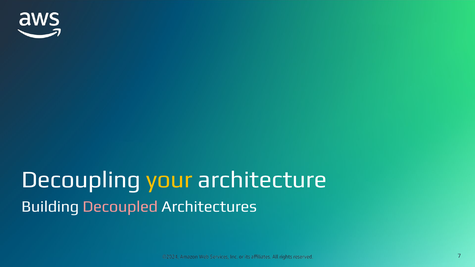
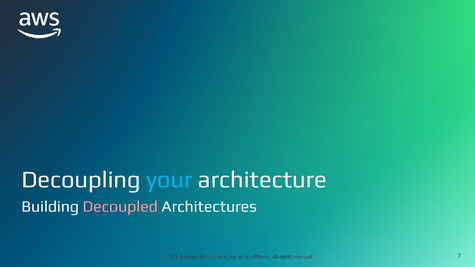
your colour: yellow -> light blue
